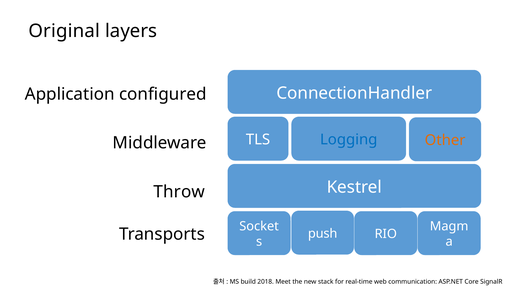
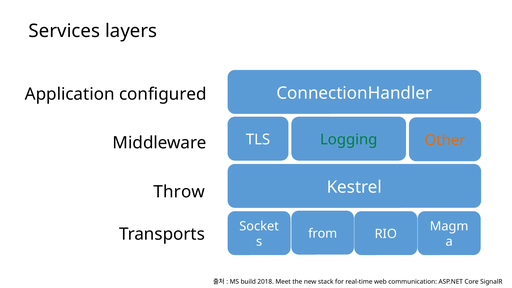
Original: Original -> Services
Logging colour: blue -> green
push: push -> from
